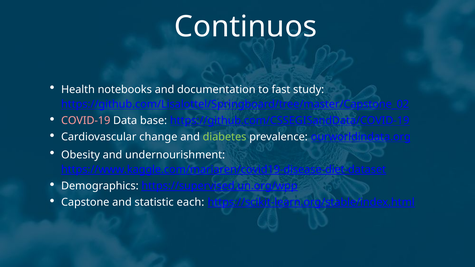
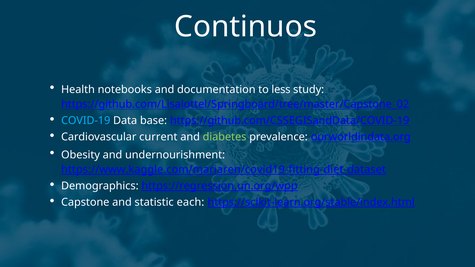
fast: fast -> less
COVID-19 colour: pink -> light blue
change: change -> current
https://www.kaggle.com/mariaren/covid19-disease-diet-dataset: https://www.kaggle.com/mariaren/covid19-disease-diet-dataset -> https://www.kaggle.com/mariaren/covid19-fitting-diet-dataset
https://supervised.un.org/wpp: https://supervised.un.org/wpp -> https://regression.un.org/wpp
